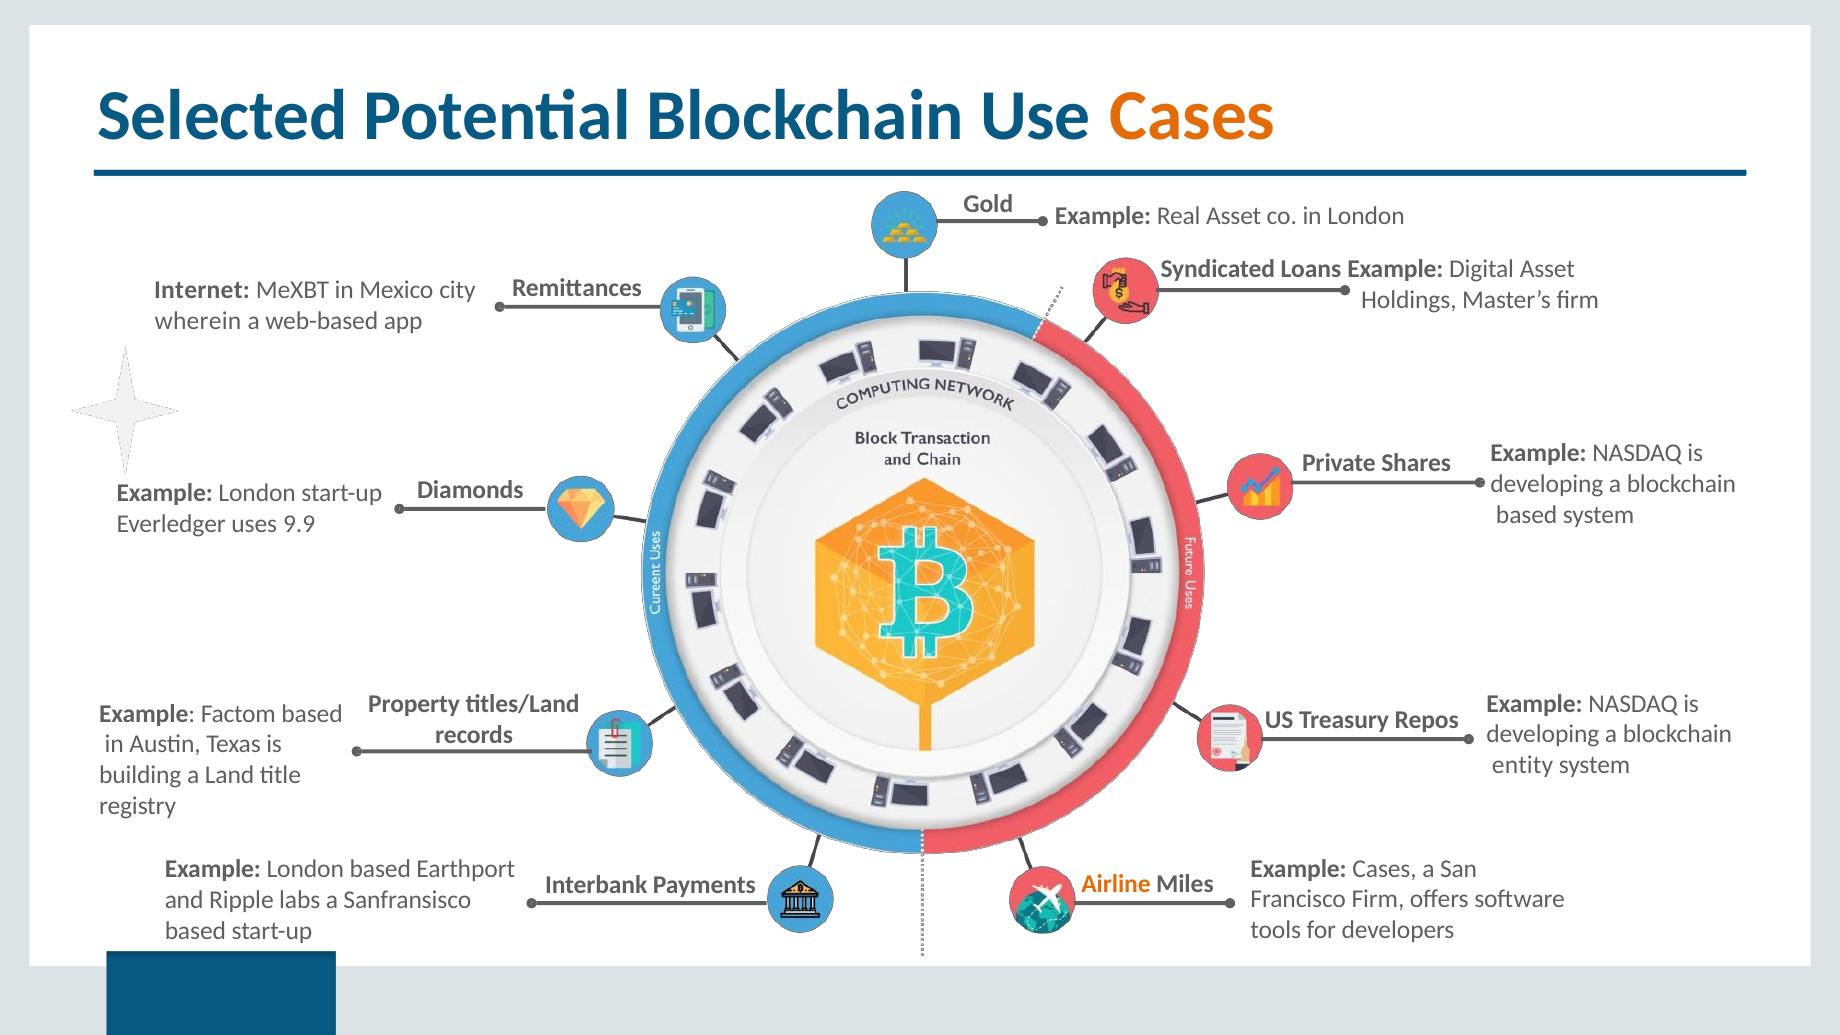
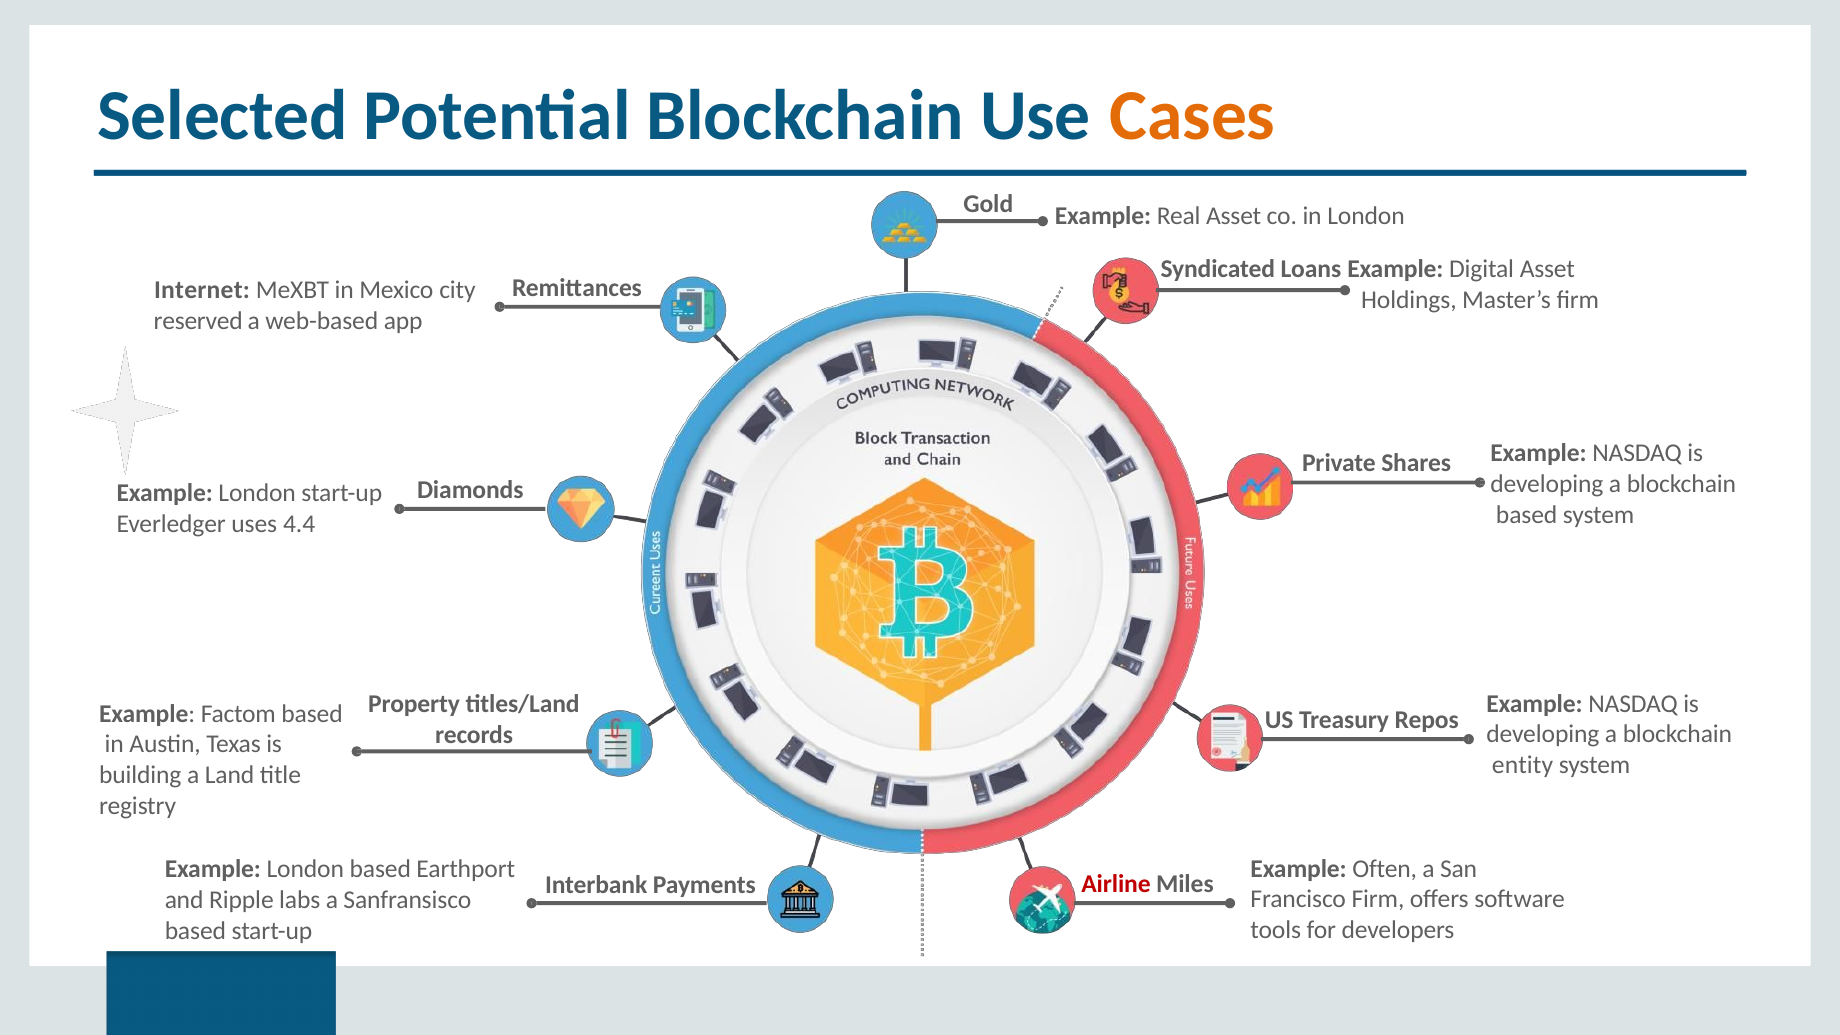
wherein: wherein -> reserved
9.9: 9.9 -> 4.4
Example Cases: Cases -> Often
Airline colour: orange -> red
